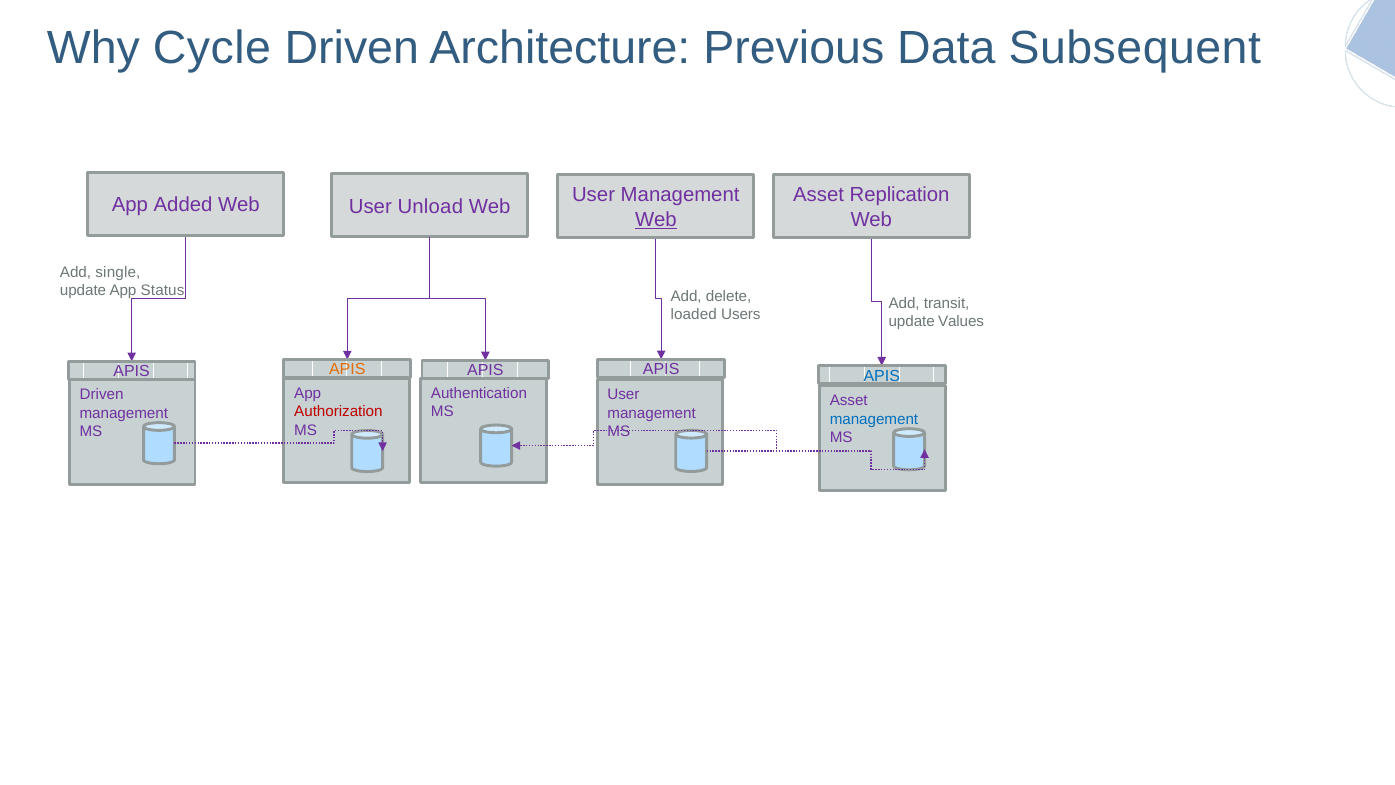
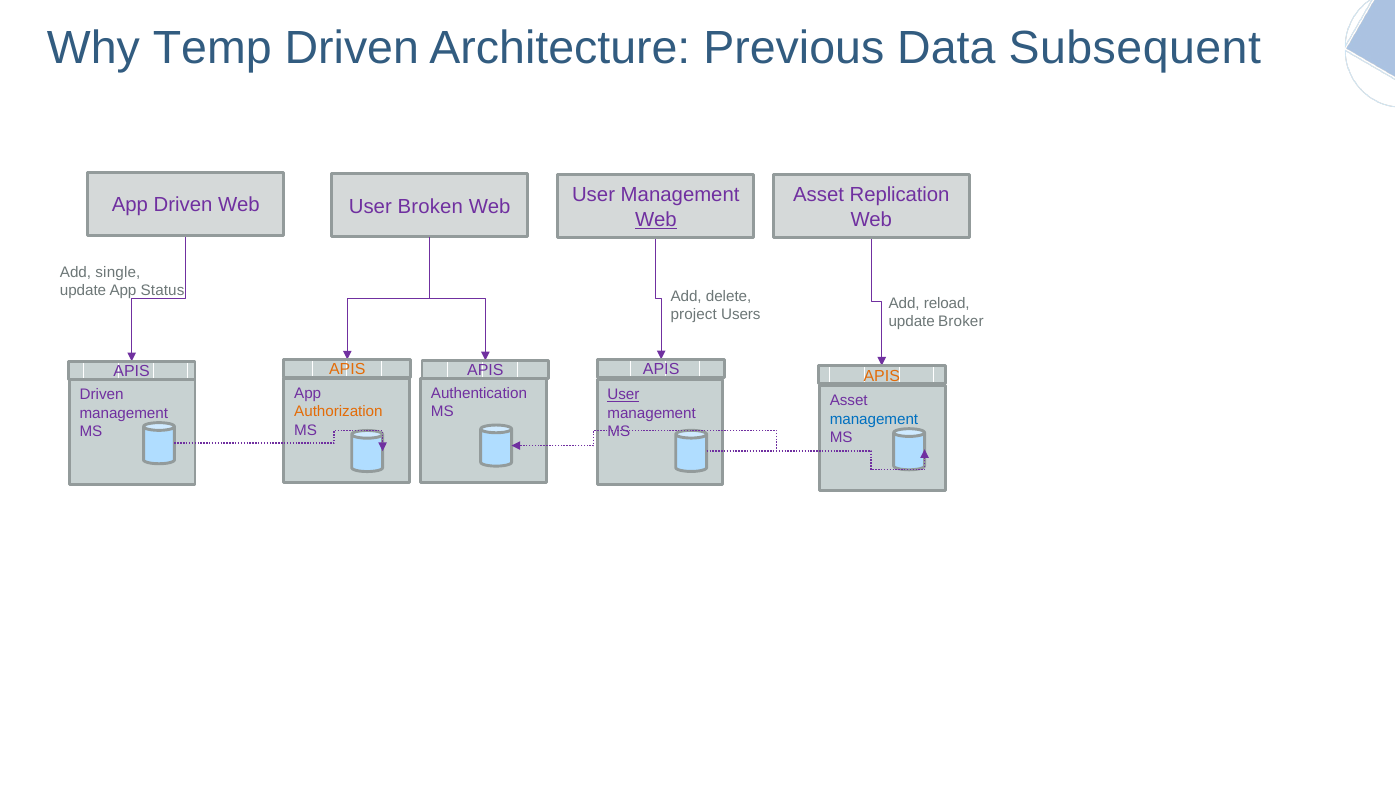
Cycle: Cycle -> Temp
App Added: Added -> Driven
Unload: Unload -> Broken
transit: transit -> reload
loaded: loaded -> project
Values: Values -> Broker
APIS at (882, 376) colour: blue -> orange
User at (623, 395) underline: none -> present
Authorization colour: red -> orange
